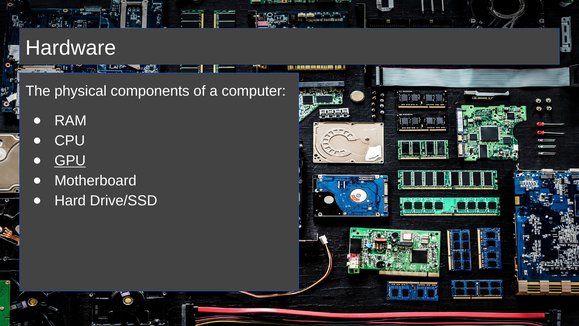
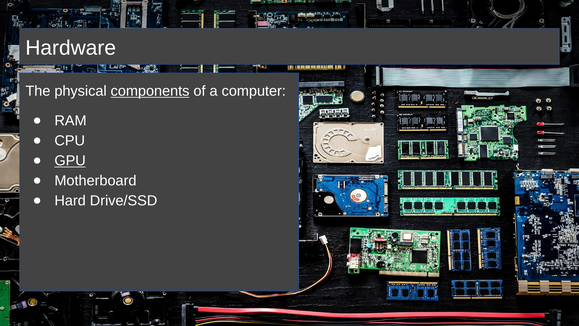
components underline: none -> present
